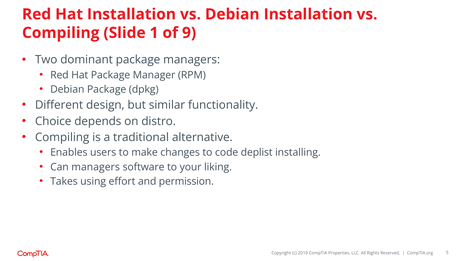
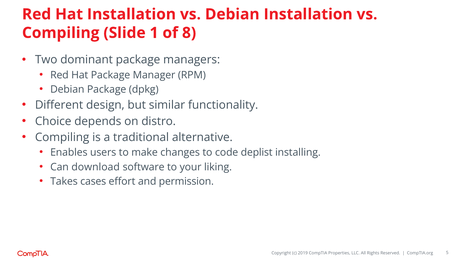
9: 9 -> 8
Can managers: managers -> download
using: using -> cases
